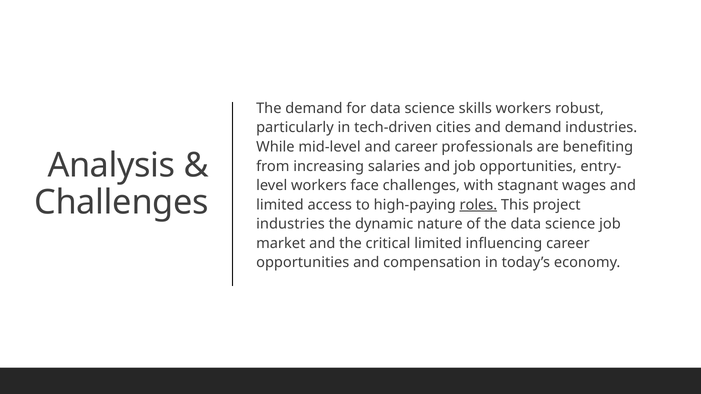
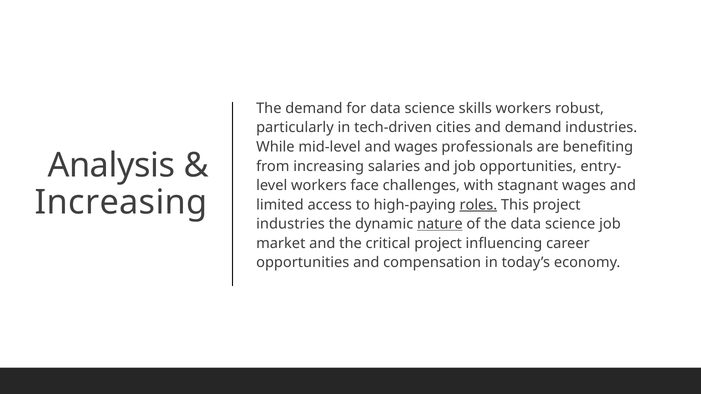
and career: career -> wages
Challenges at (121, 203): Challenges -> Increasing
nature underline: none -> present
critical limited: limited -> project
